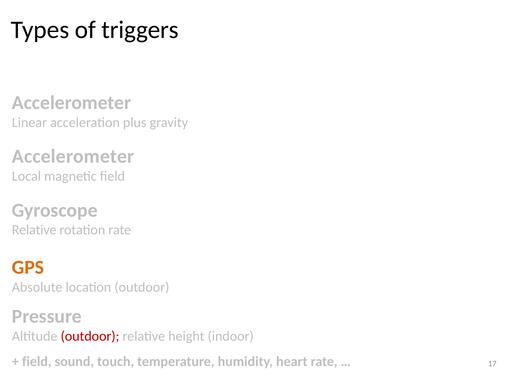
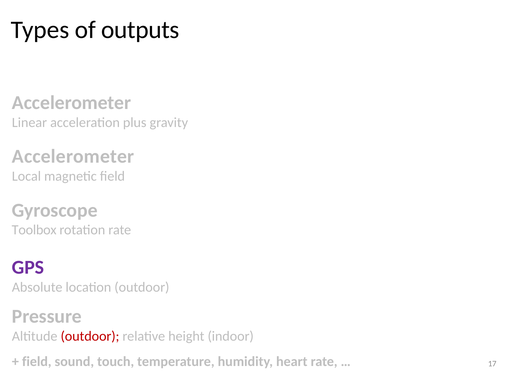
triggers: triggers -> outputs
Relative at (34, 230): Relative -> Toolbox
GPS colour: orange -> purple
